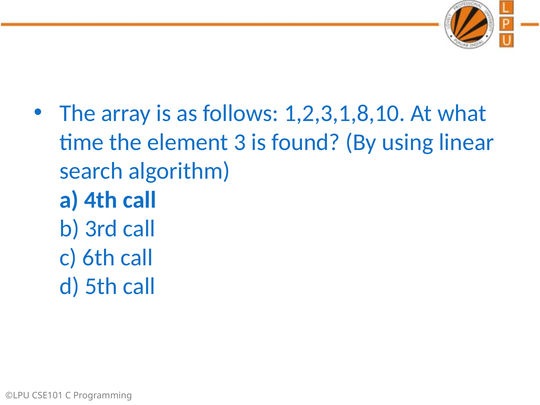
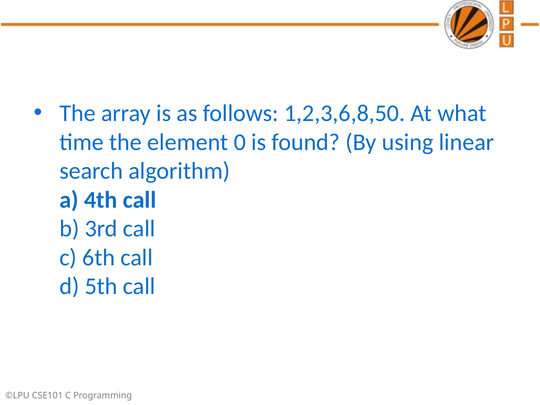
1,2,3,1,8,10: 1,2,3,1,8,10 -> 1,2,3,6,8,50
3: 3 -> 0
